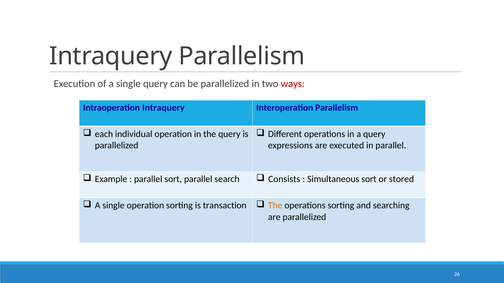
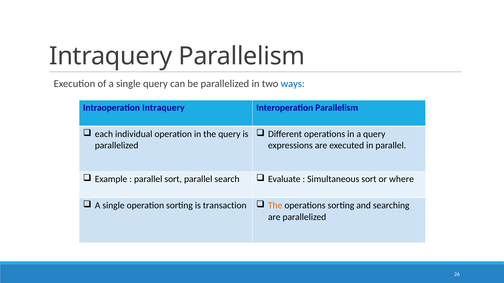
ways colour: red -> blue
Consists: Consists -> Evaluate
stored: stored -> where
